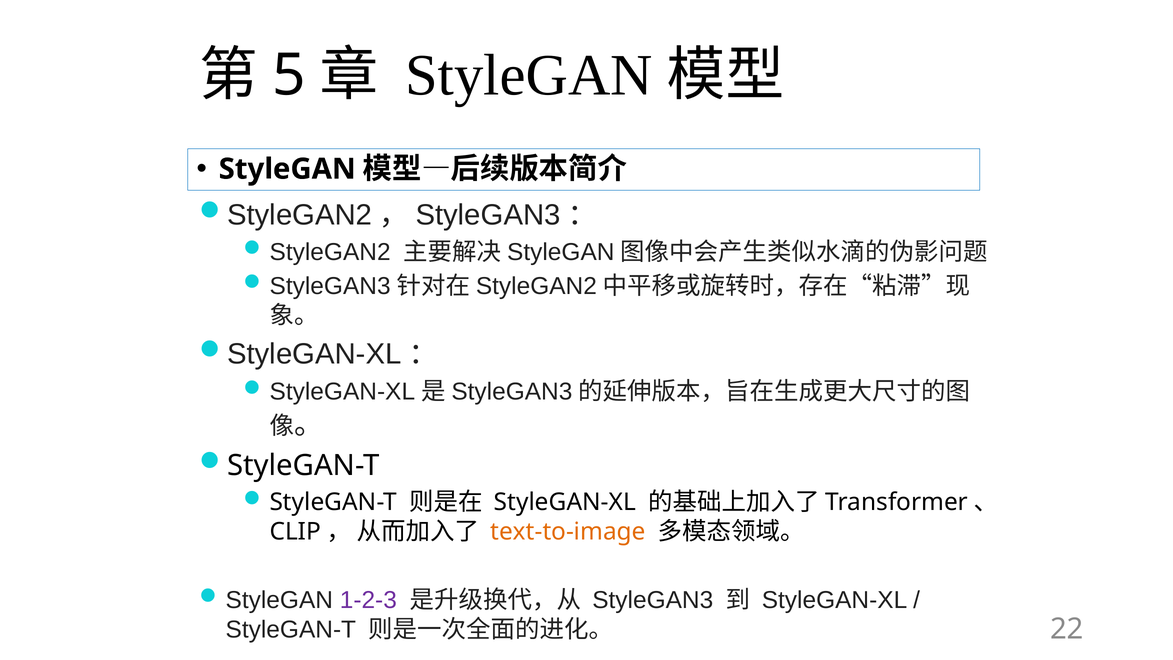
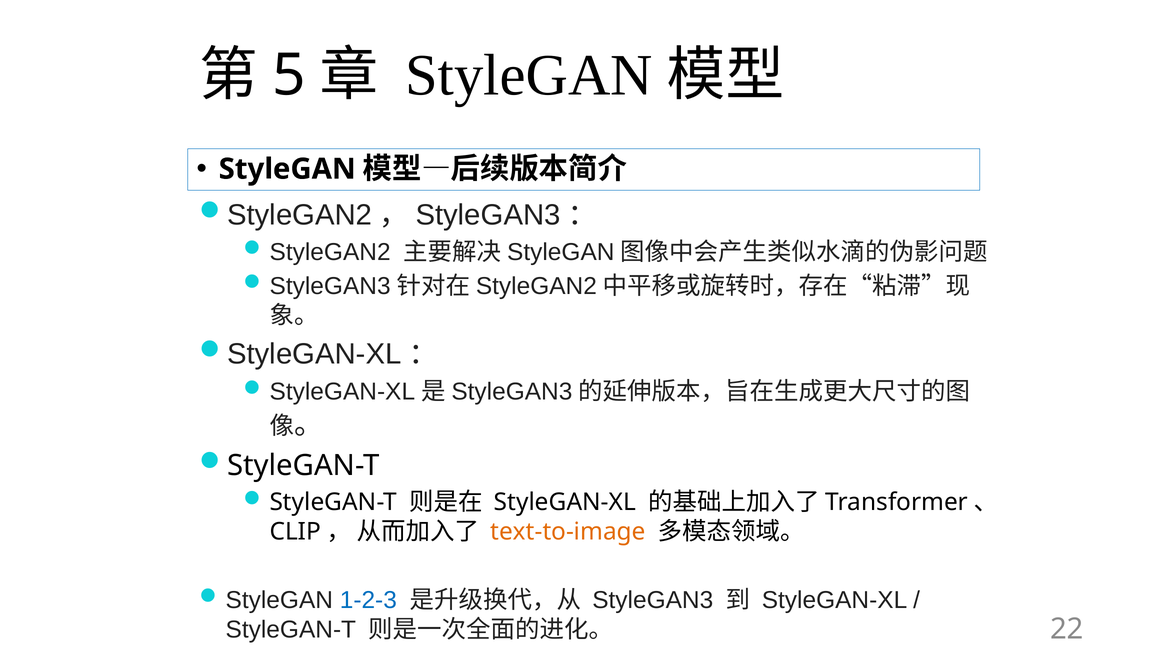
1-2-3 colour: purple -> blue
